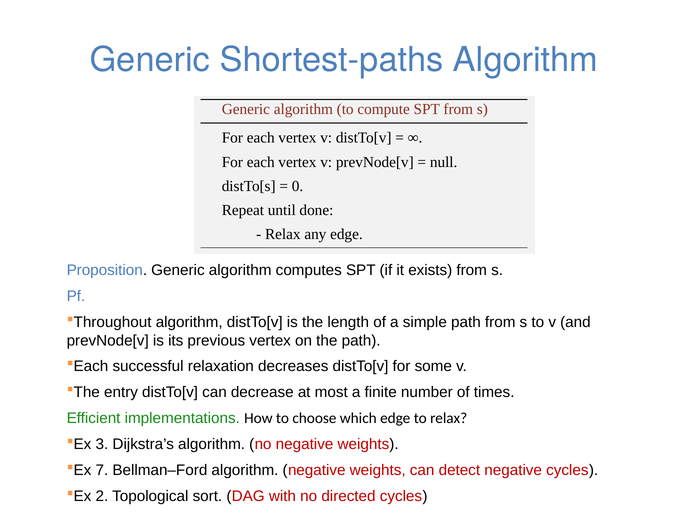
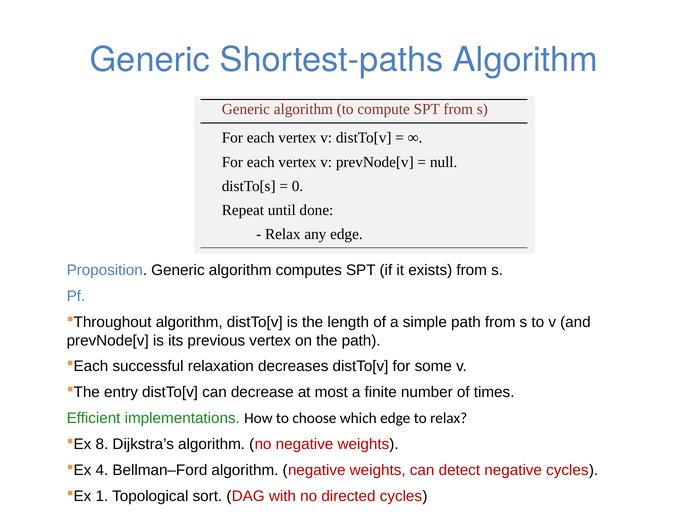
3: 3 -> 8
7: 7 -> 4
2: 2 -> 1
